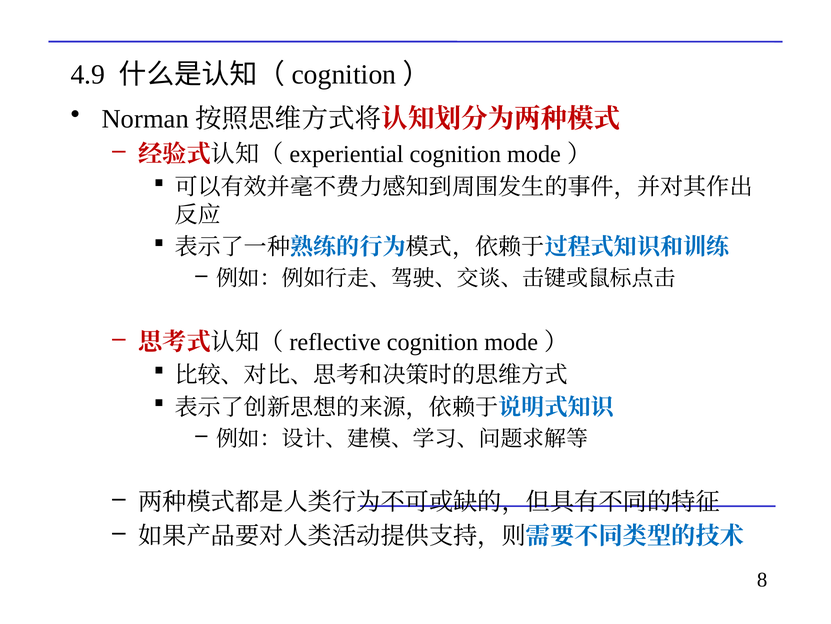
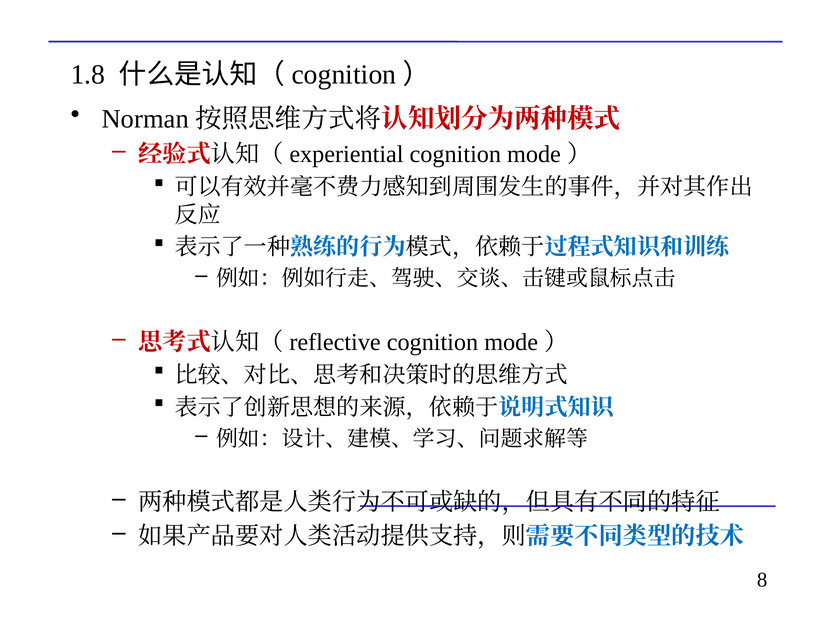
4.9: 4.9 -> 1.8
